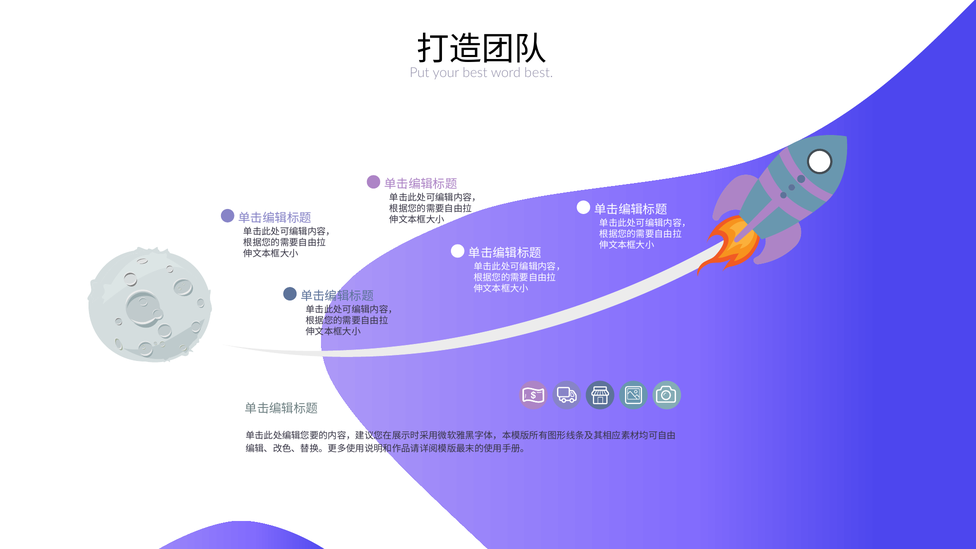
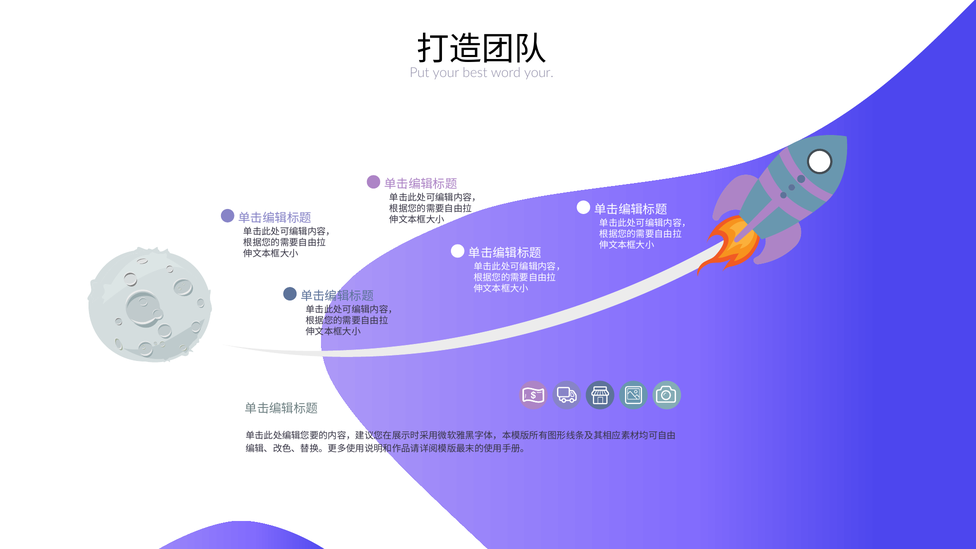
word best: best -> your
